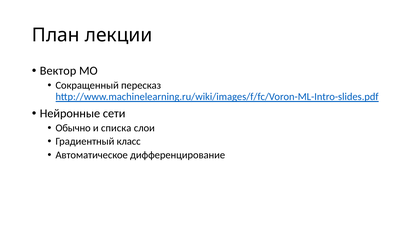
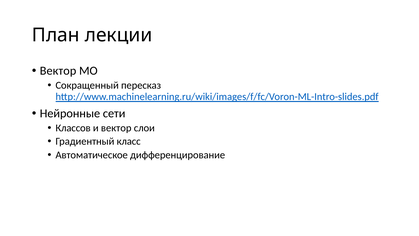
Обычно: Обычно -> Классов
и списка: списка -> вектор
